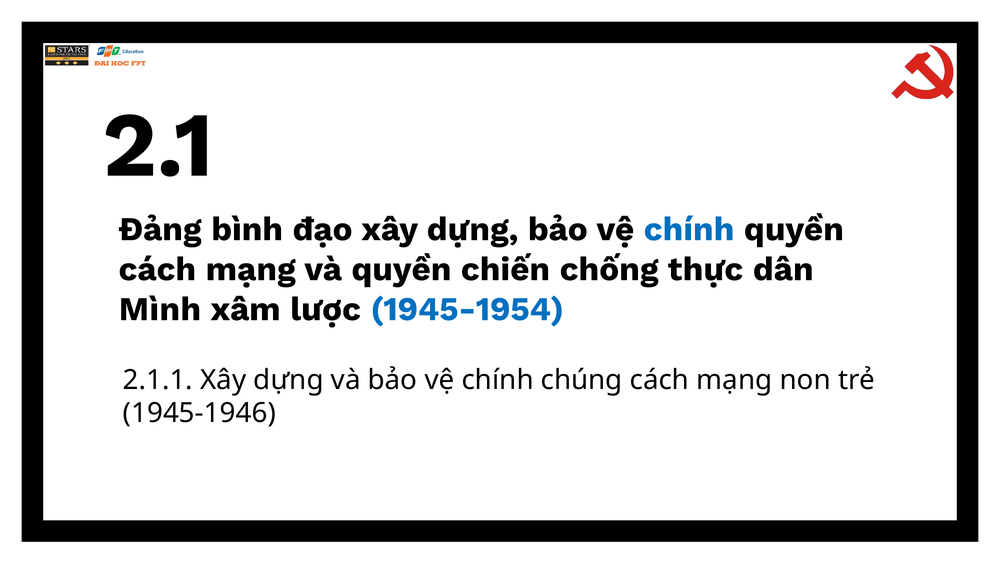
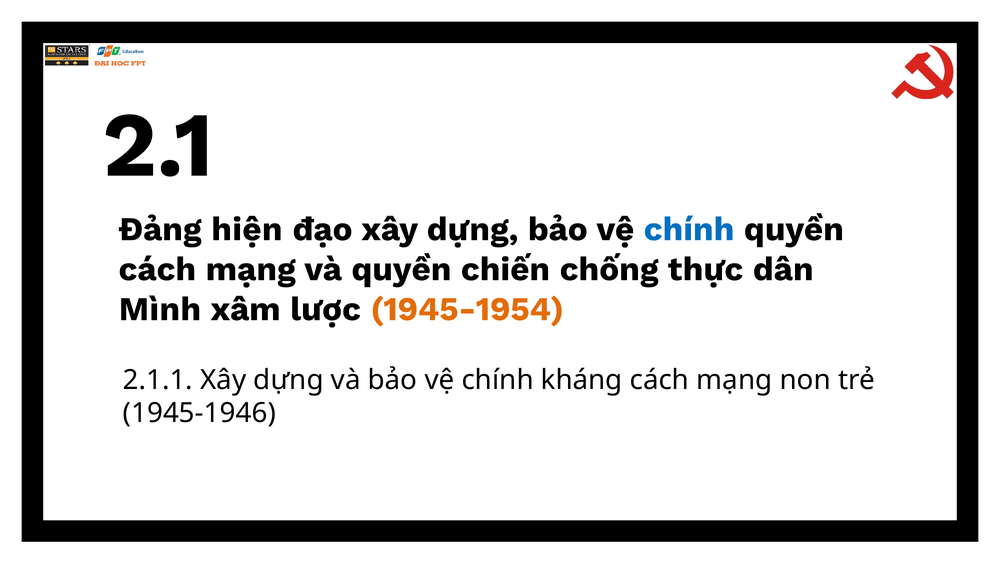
bình: bình -> hiện
1945-1954 colour: blue -> orange
chúng: chúng -> kháng
